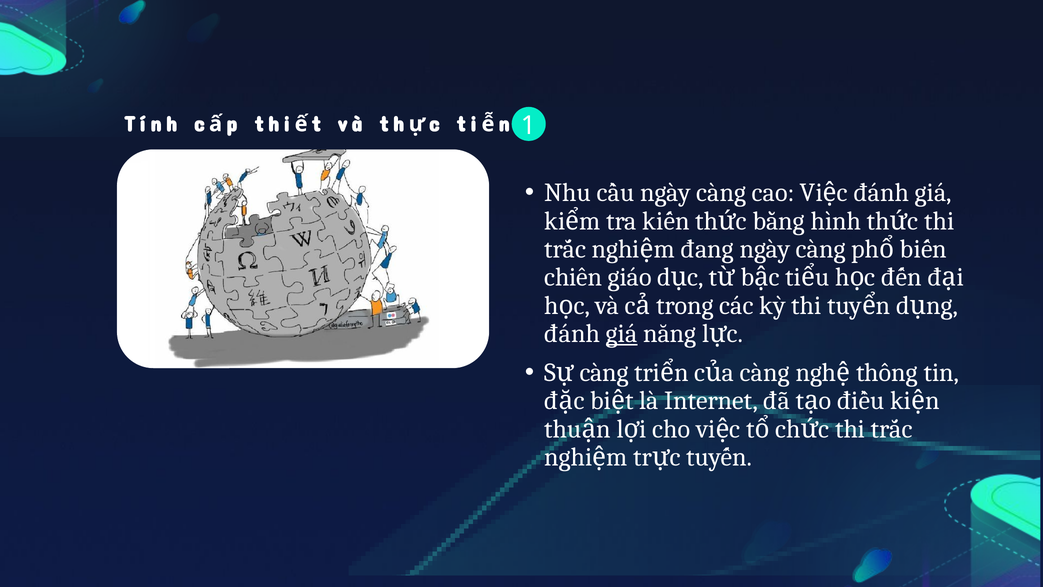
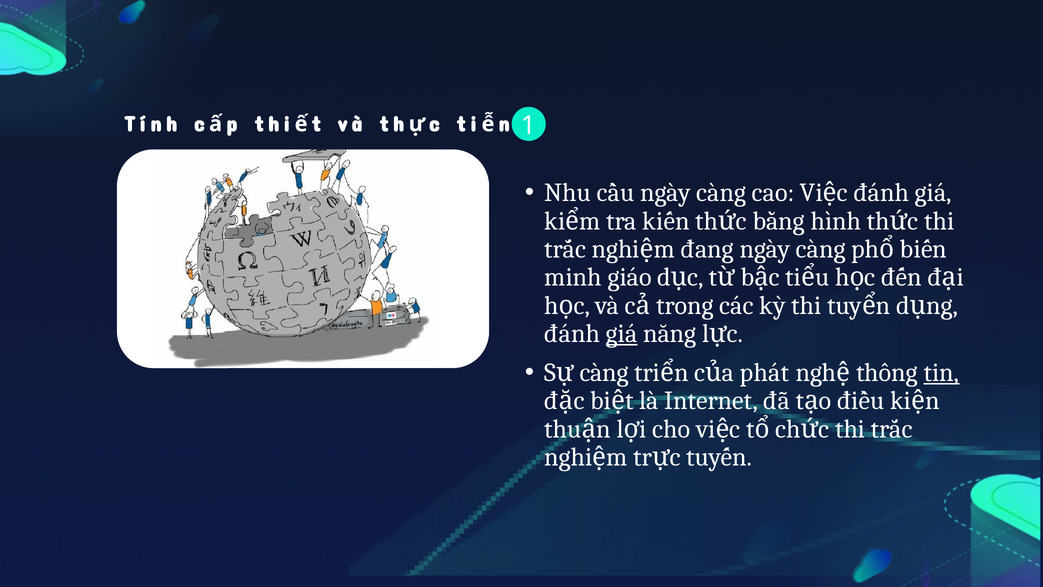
chiến: chiến -> minh
càng at (765, 372): càng -> phát
tin underline: none -> present
